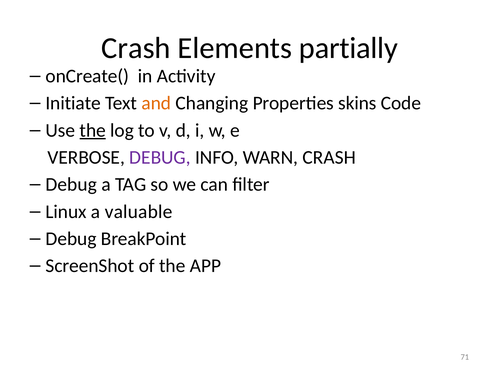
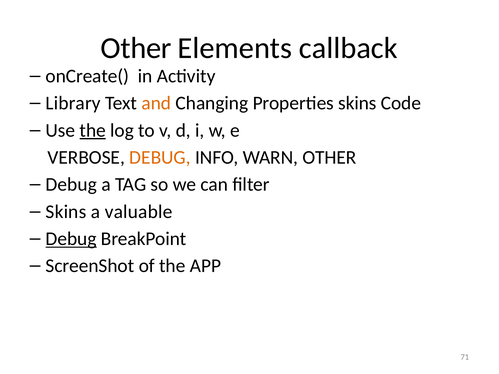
Crash at (136, 48): Crash -> Other
partially: partially -> callback
Initiate: Initiate -> Library
DEBUG at (160, 158) colour: purple -> orange
WARN CRASH: CRASH -> OTHER
Linux at (66, 212): Linux -> Skins
Debug at (71, 239) underline: none -> present
